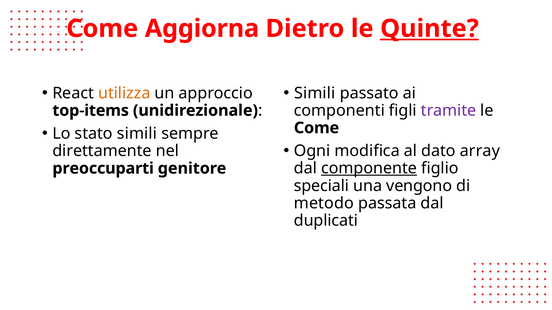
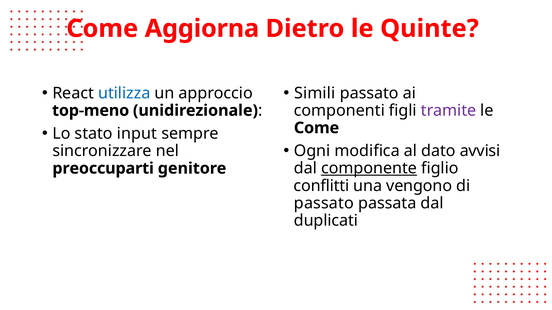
Quinte underline: present -> none
utilizza colour: orange -> blue
top-items: top-items -> top-meno
stato simili: simili -> input
array: array -> avvisi
direttamente: direttamente -> sincronizzare
speciali: speciali -> conflitti
metodo at (324, 203): metodo -> passato
